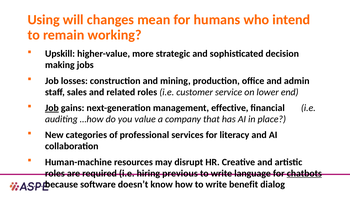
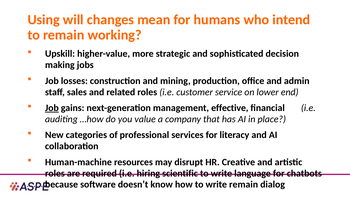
previous: previous -> scientific
chatbots underline: present -> none
write benefit: benefit -> remain
